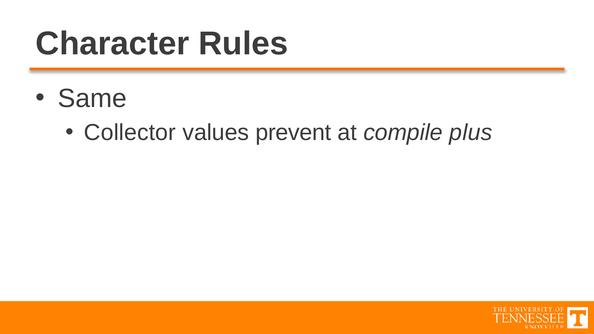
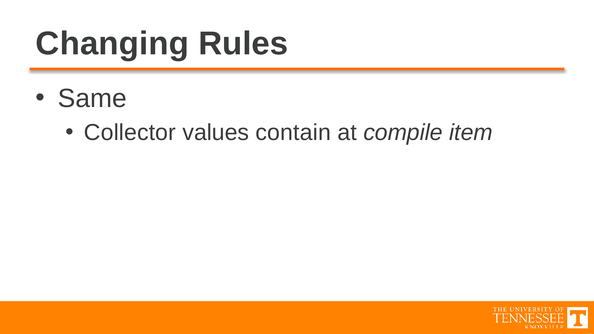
Character: Character -> Changing
prevent: prevent -> contain
plus: plus -> item
